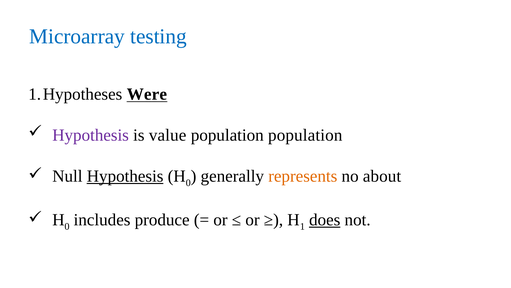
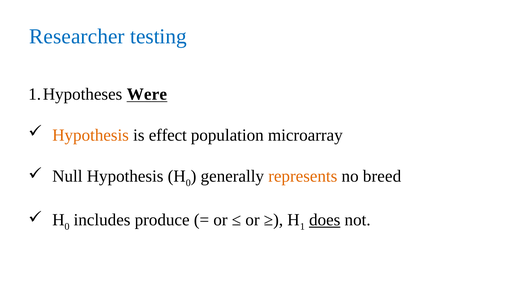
Microarray: Microarray -> Researcher
Hypothesis at (91, 135) colour: purple -> orange
value: value -> effect
population population: population -> microarray
Hypothesis at (125, 176) underline: present -> none
about: about -> breed
